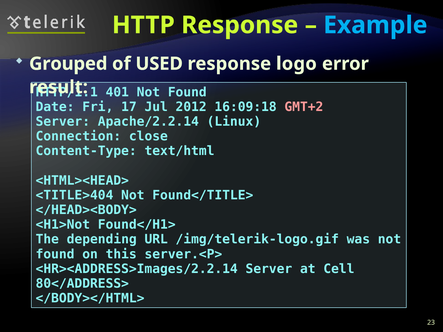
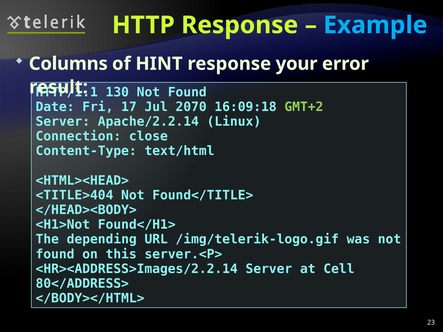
Grouped: Grouped -> Columns
USED: USED -> HINT
logo: logo -> your
401: 401 -> 130
2012: 2012 -> 2070
GMT+2 colour: pink -> light green
